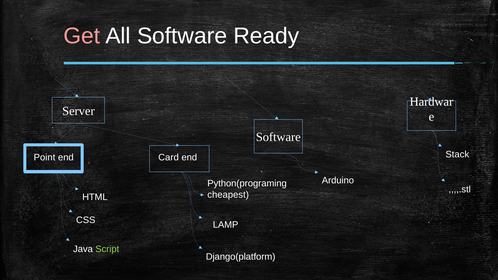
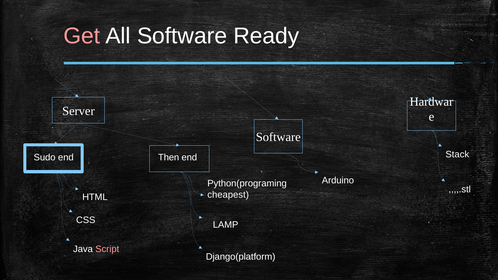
Point: Point -> Sudo
Card: Card -> Then
Script colour: light green -> pink
